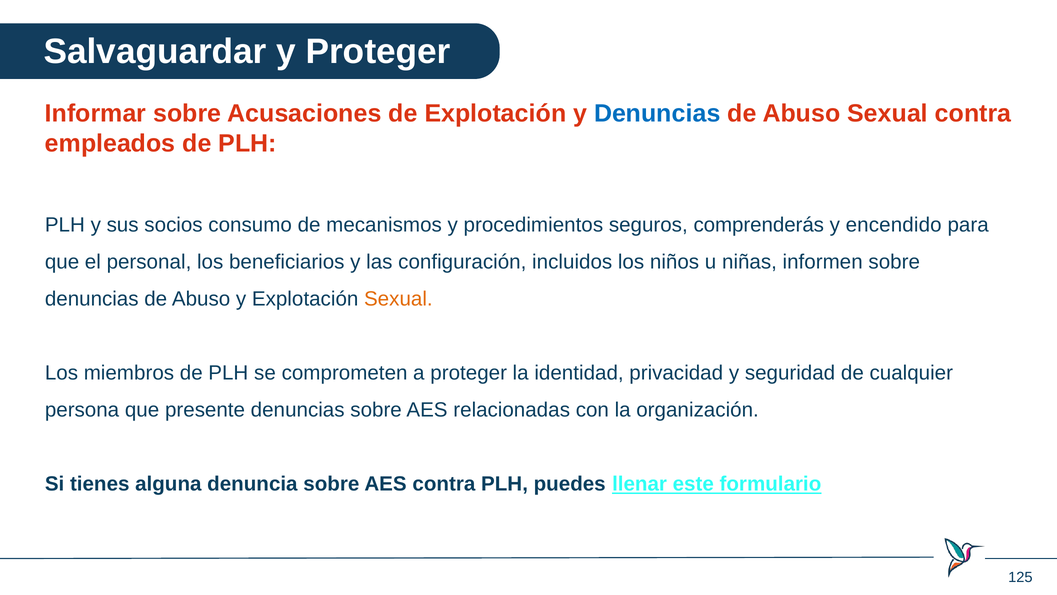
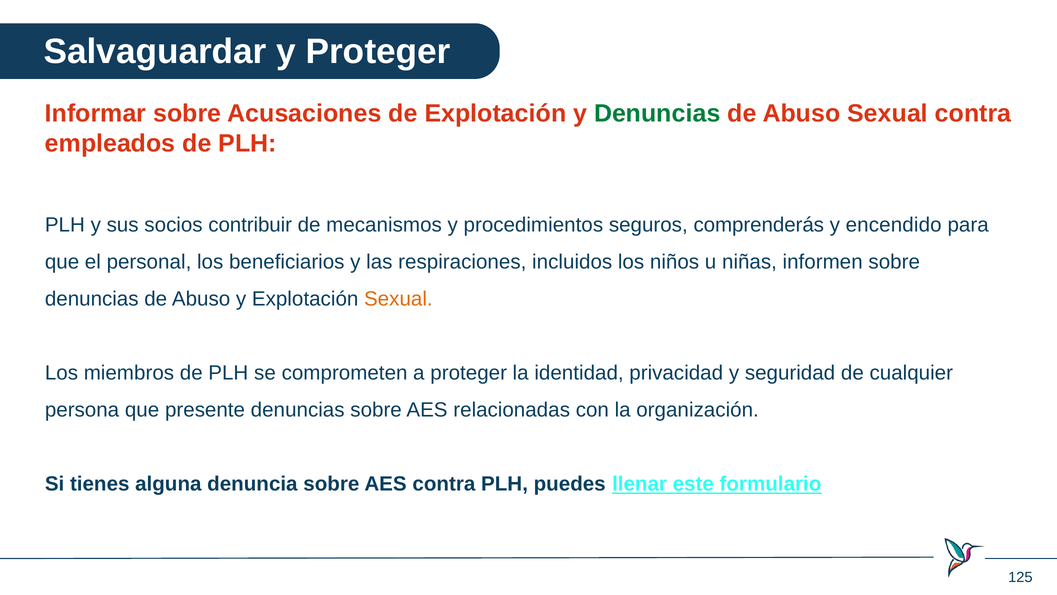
Denuncias at (657, 113) colour: blue -> green
consumo: consumo -> contribuir
configuración: configuración -> respiraciones
